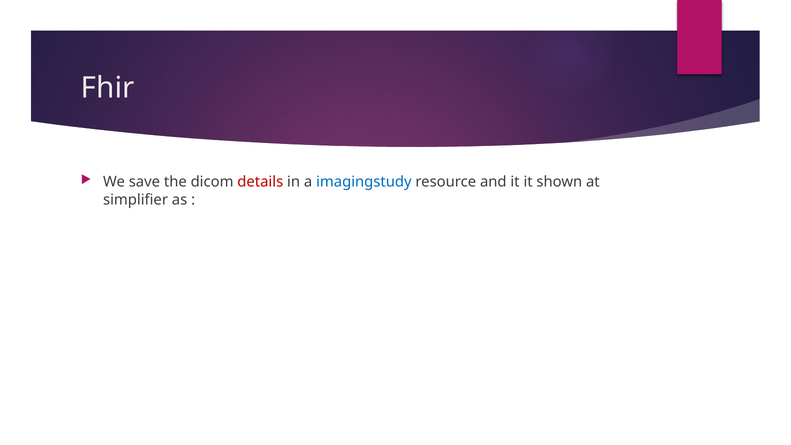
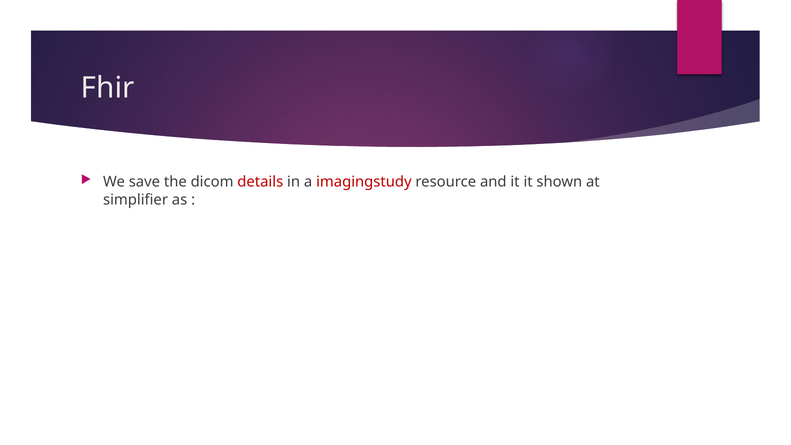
imagingstudy colour: blue -> red
